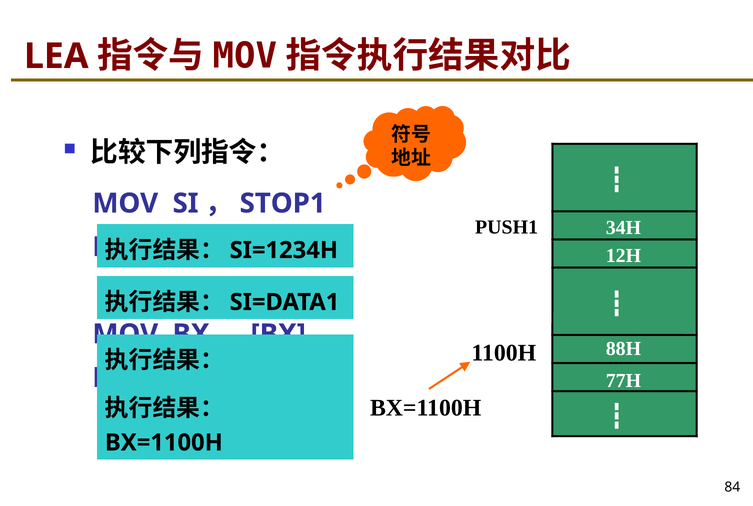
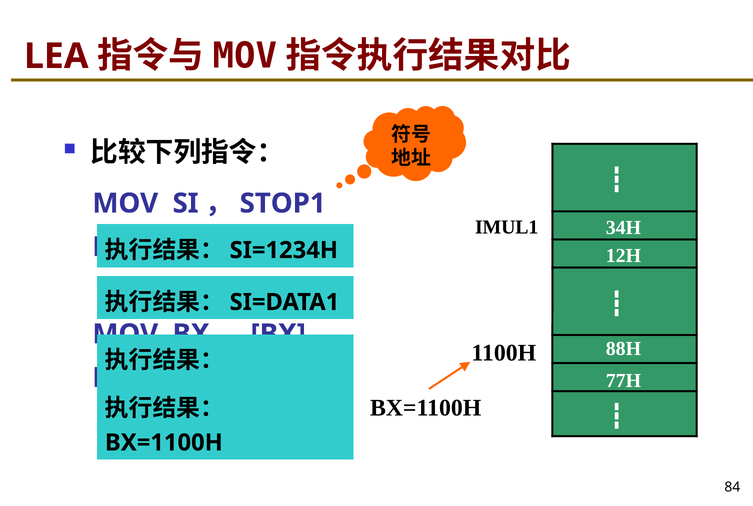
PUSH1: PUSH1 -> IMUL1
